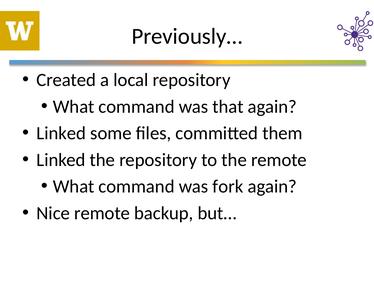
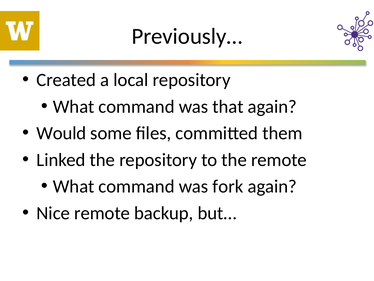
Linked at (61, 133): Linked -> Would
